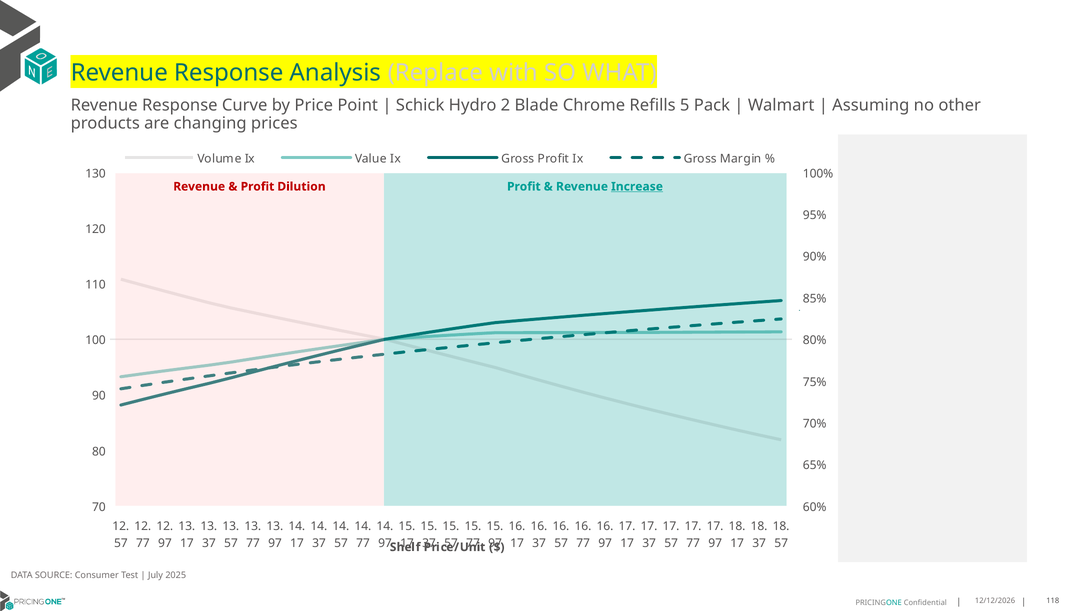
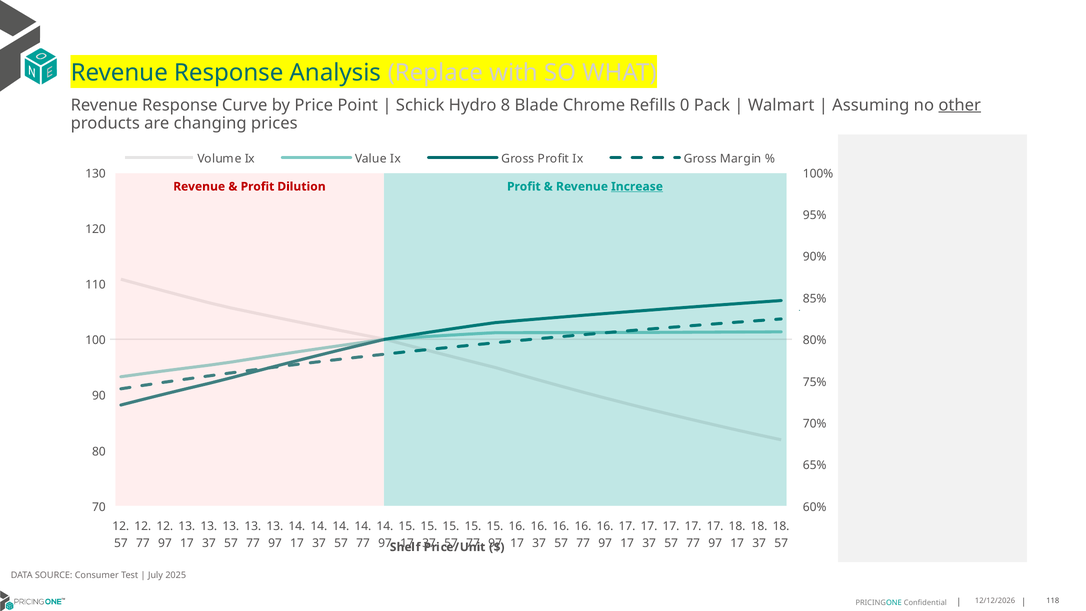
2: 2 -> 8
5: 5 -> 0
other underline: none -> present
